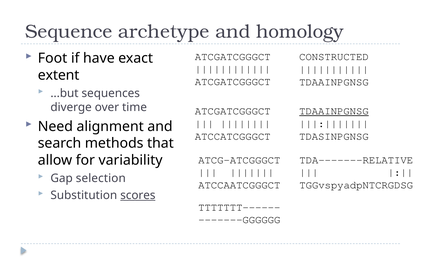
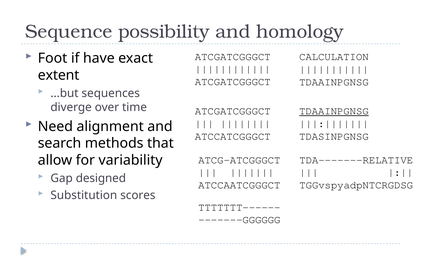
archetype: archetype -> possibility
CONSTRUCTED: CONSTRUCTED -> CALCULATION
selection: selection -> designed
scores underline: present -> none
